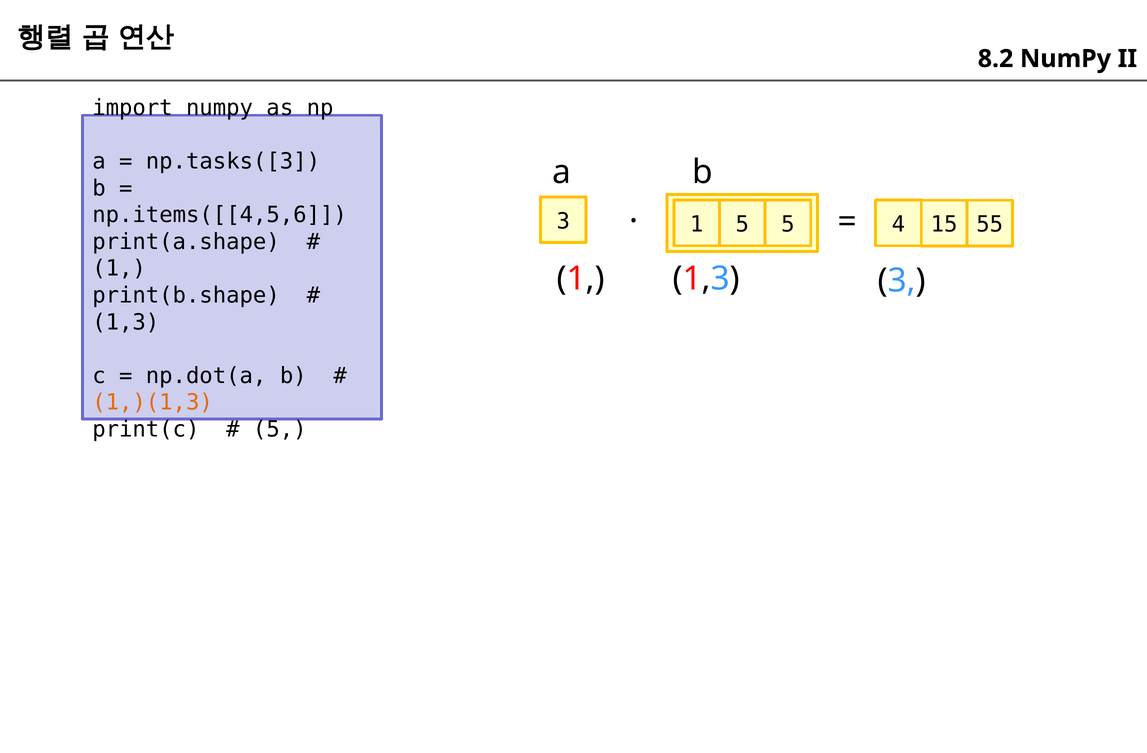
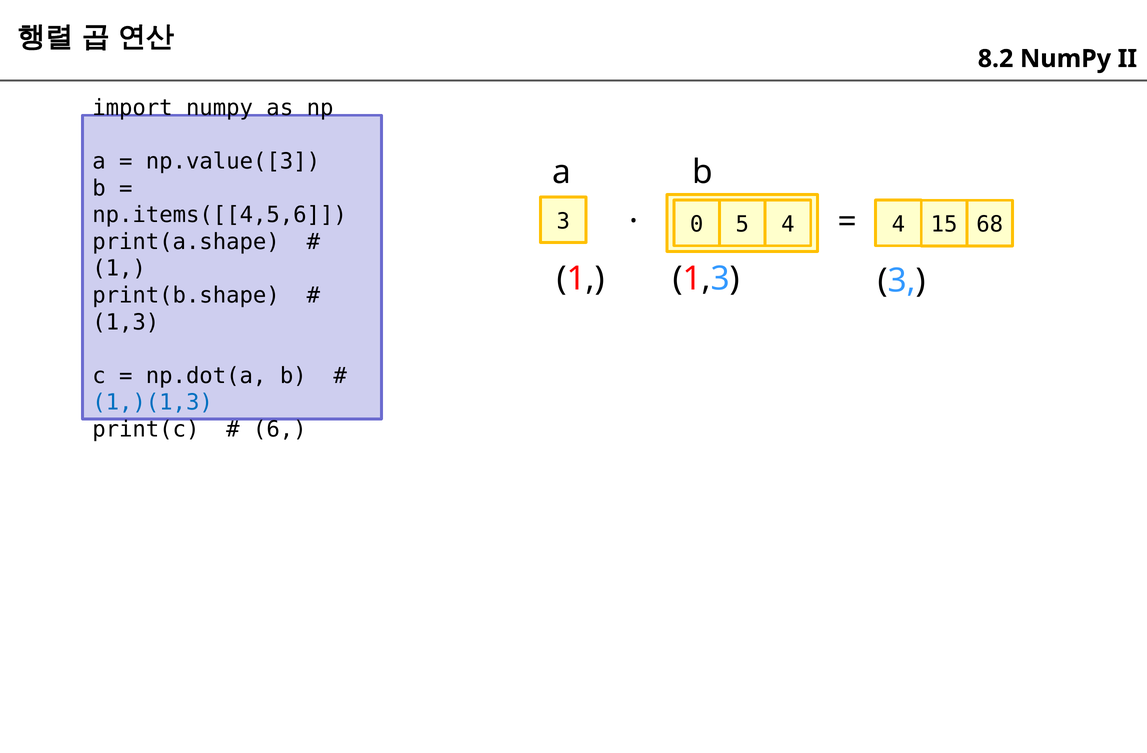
np.tasks([3: np.tasks([3 -> np.value([3
3 1: 1 -> 0
5 5: 5 -> 4
55: 55 -> 68
1,)(1,3 colour: orange -> blue
5 at (280, 429): 5 -> 6
